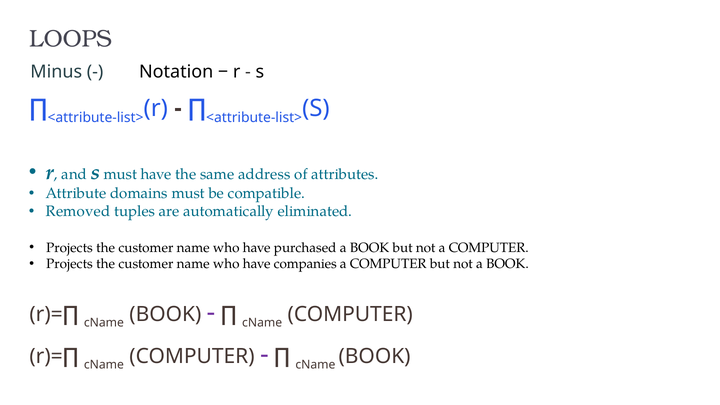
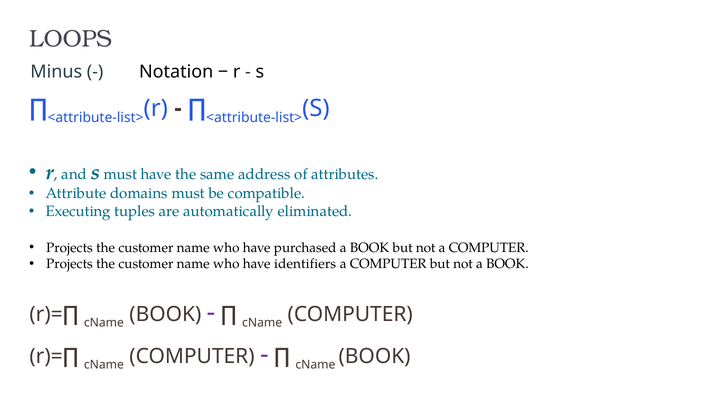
Removed: Removed -> Executing
companies: companies -> identifiers
